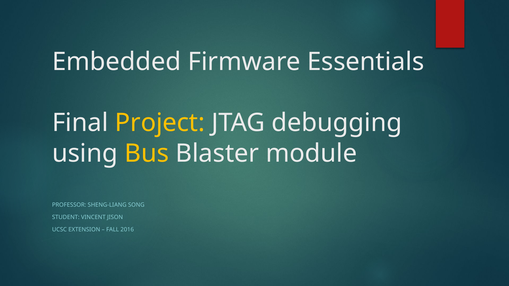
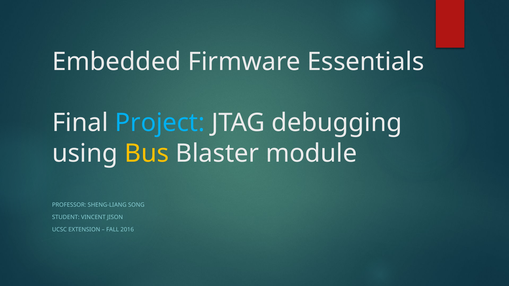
Project colour: yellow -> light blue
